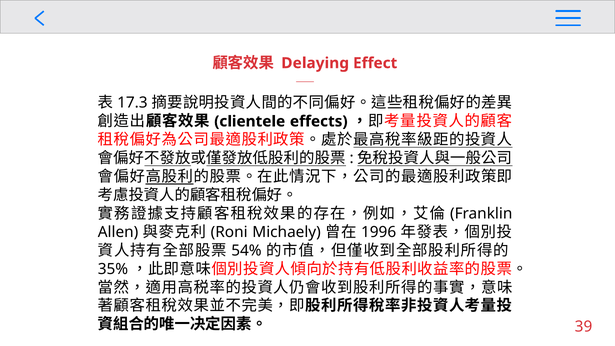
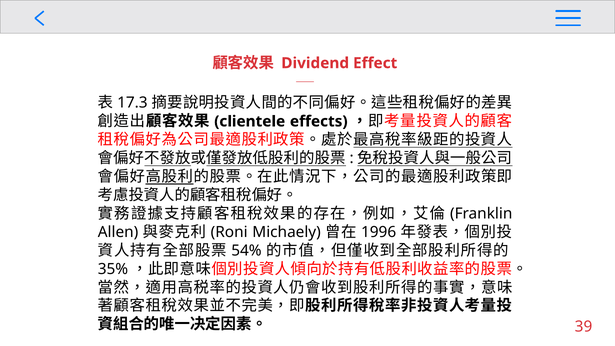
Delaying: Delaying -> Dividend
